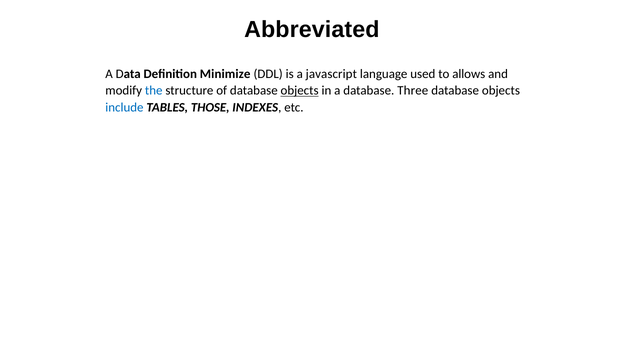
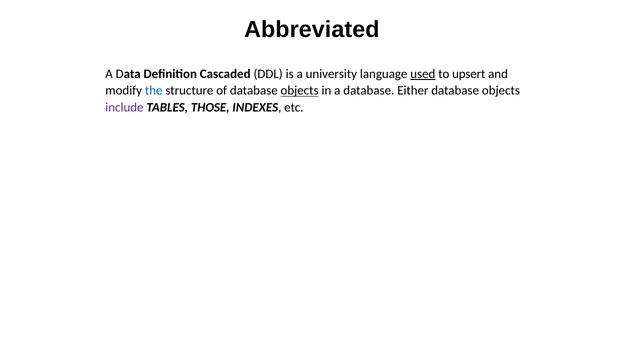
Minimize: Minimize -> Cascaded
javascript: javascript -> university
used underline: none -> present
allows: allows -> upsert
Three: Three -> Either
include colour: blue -> purple
